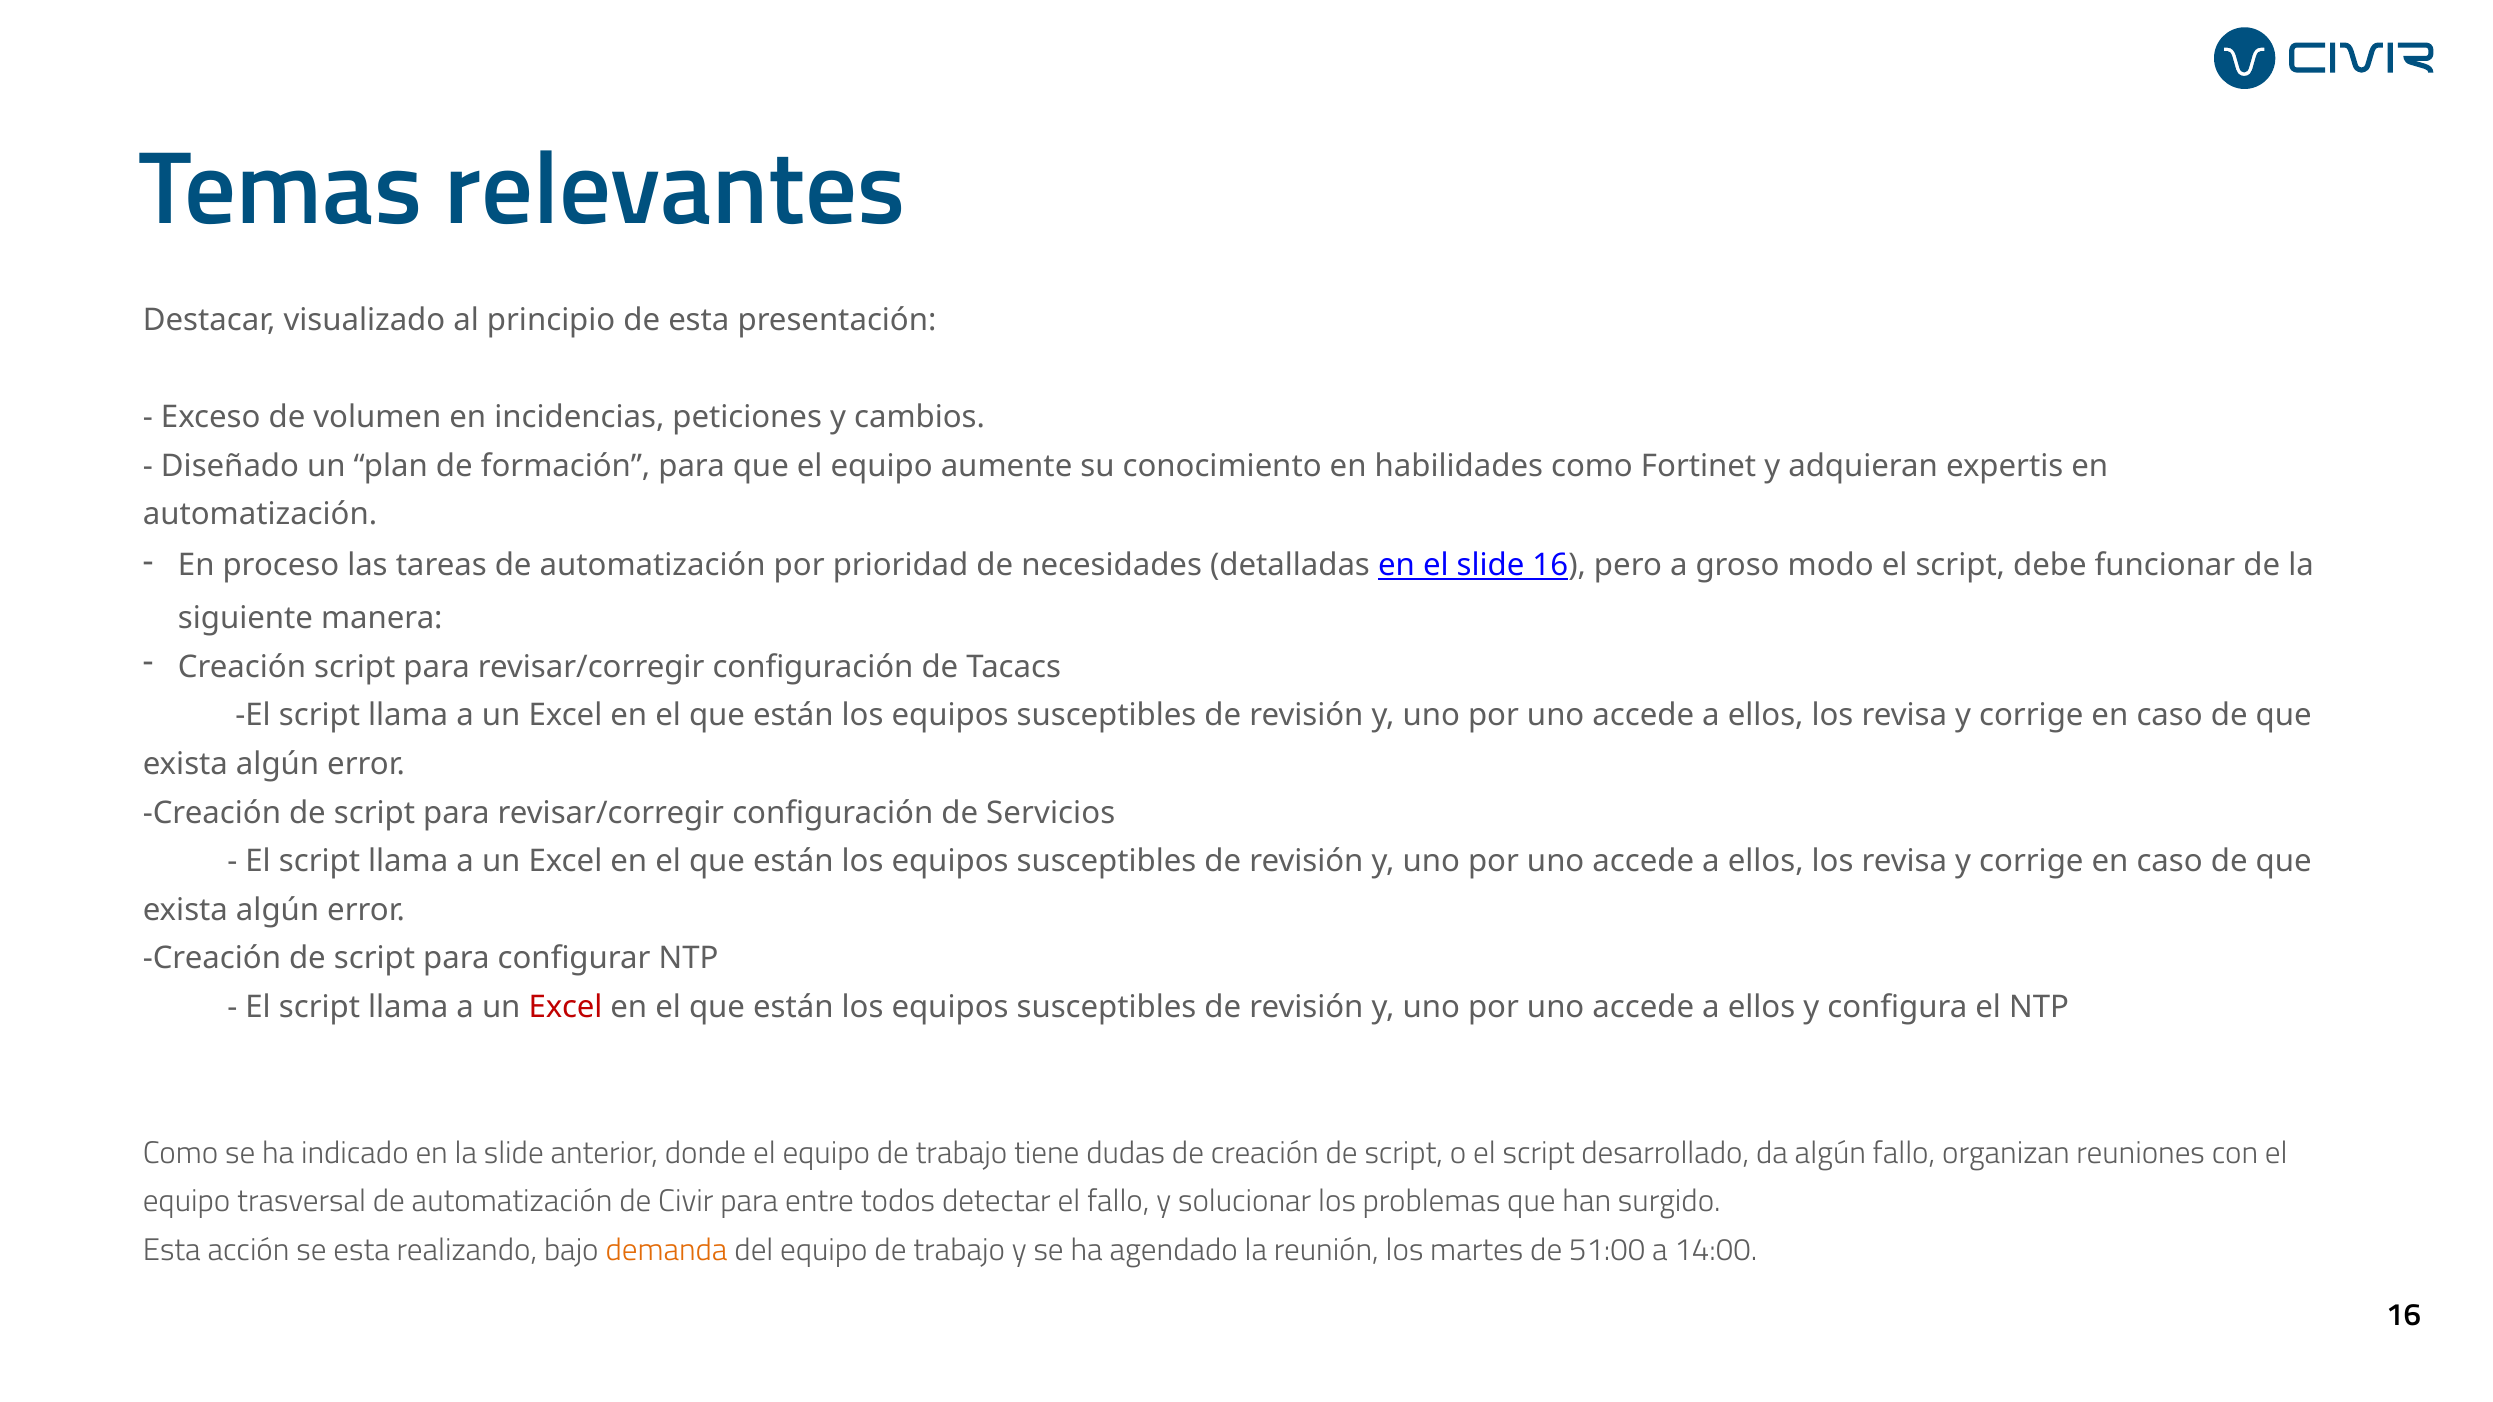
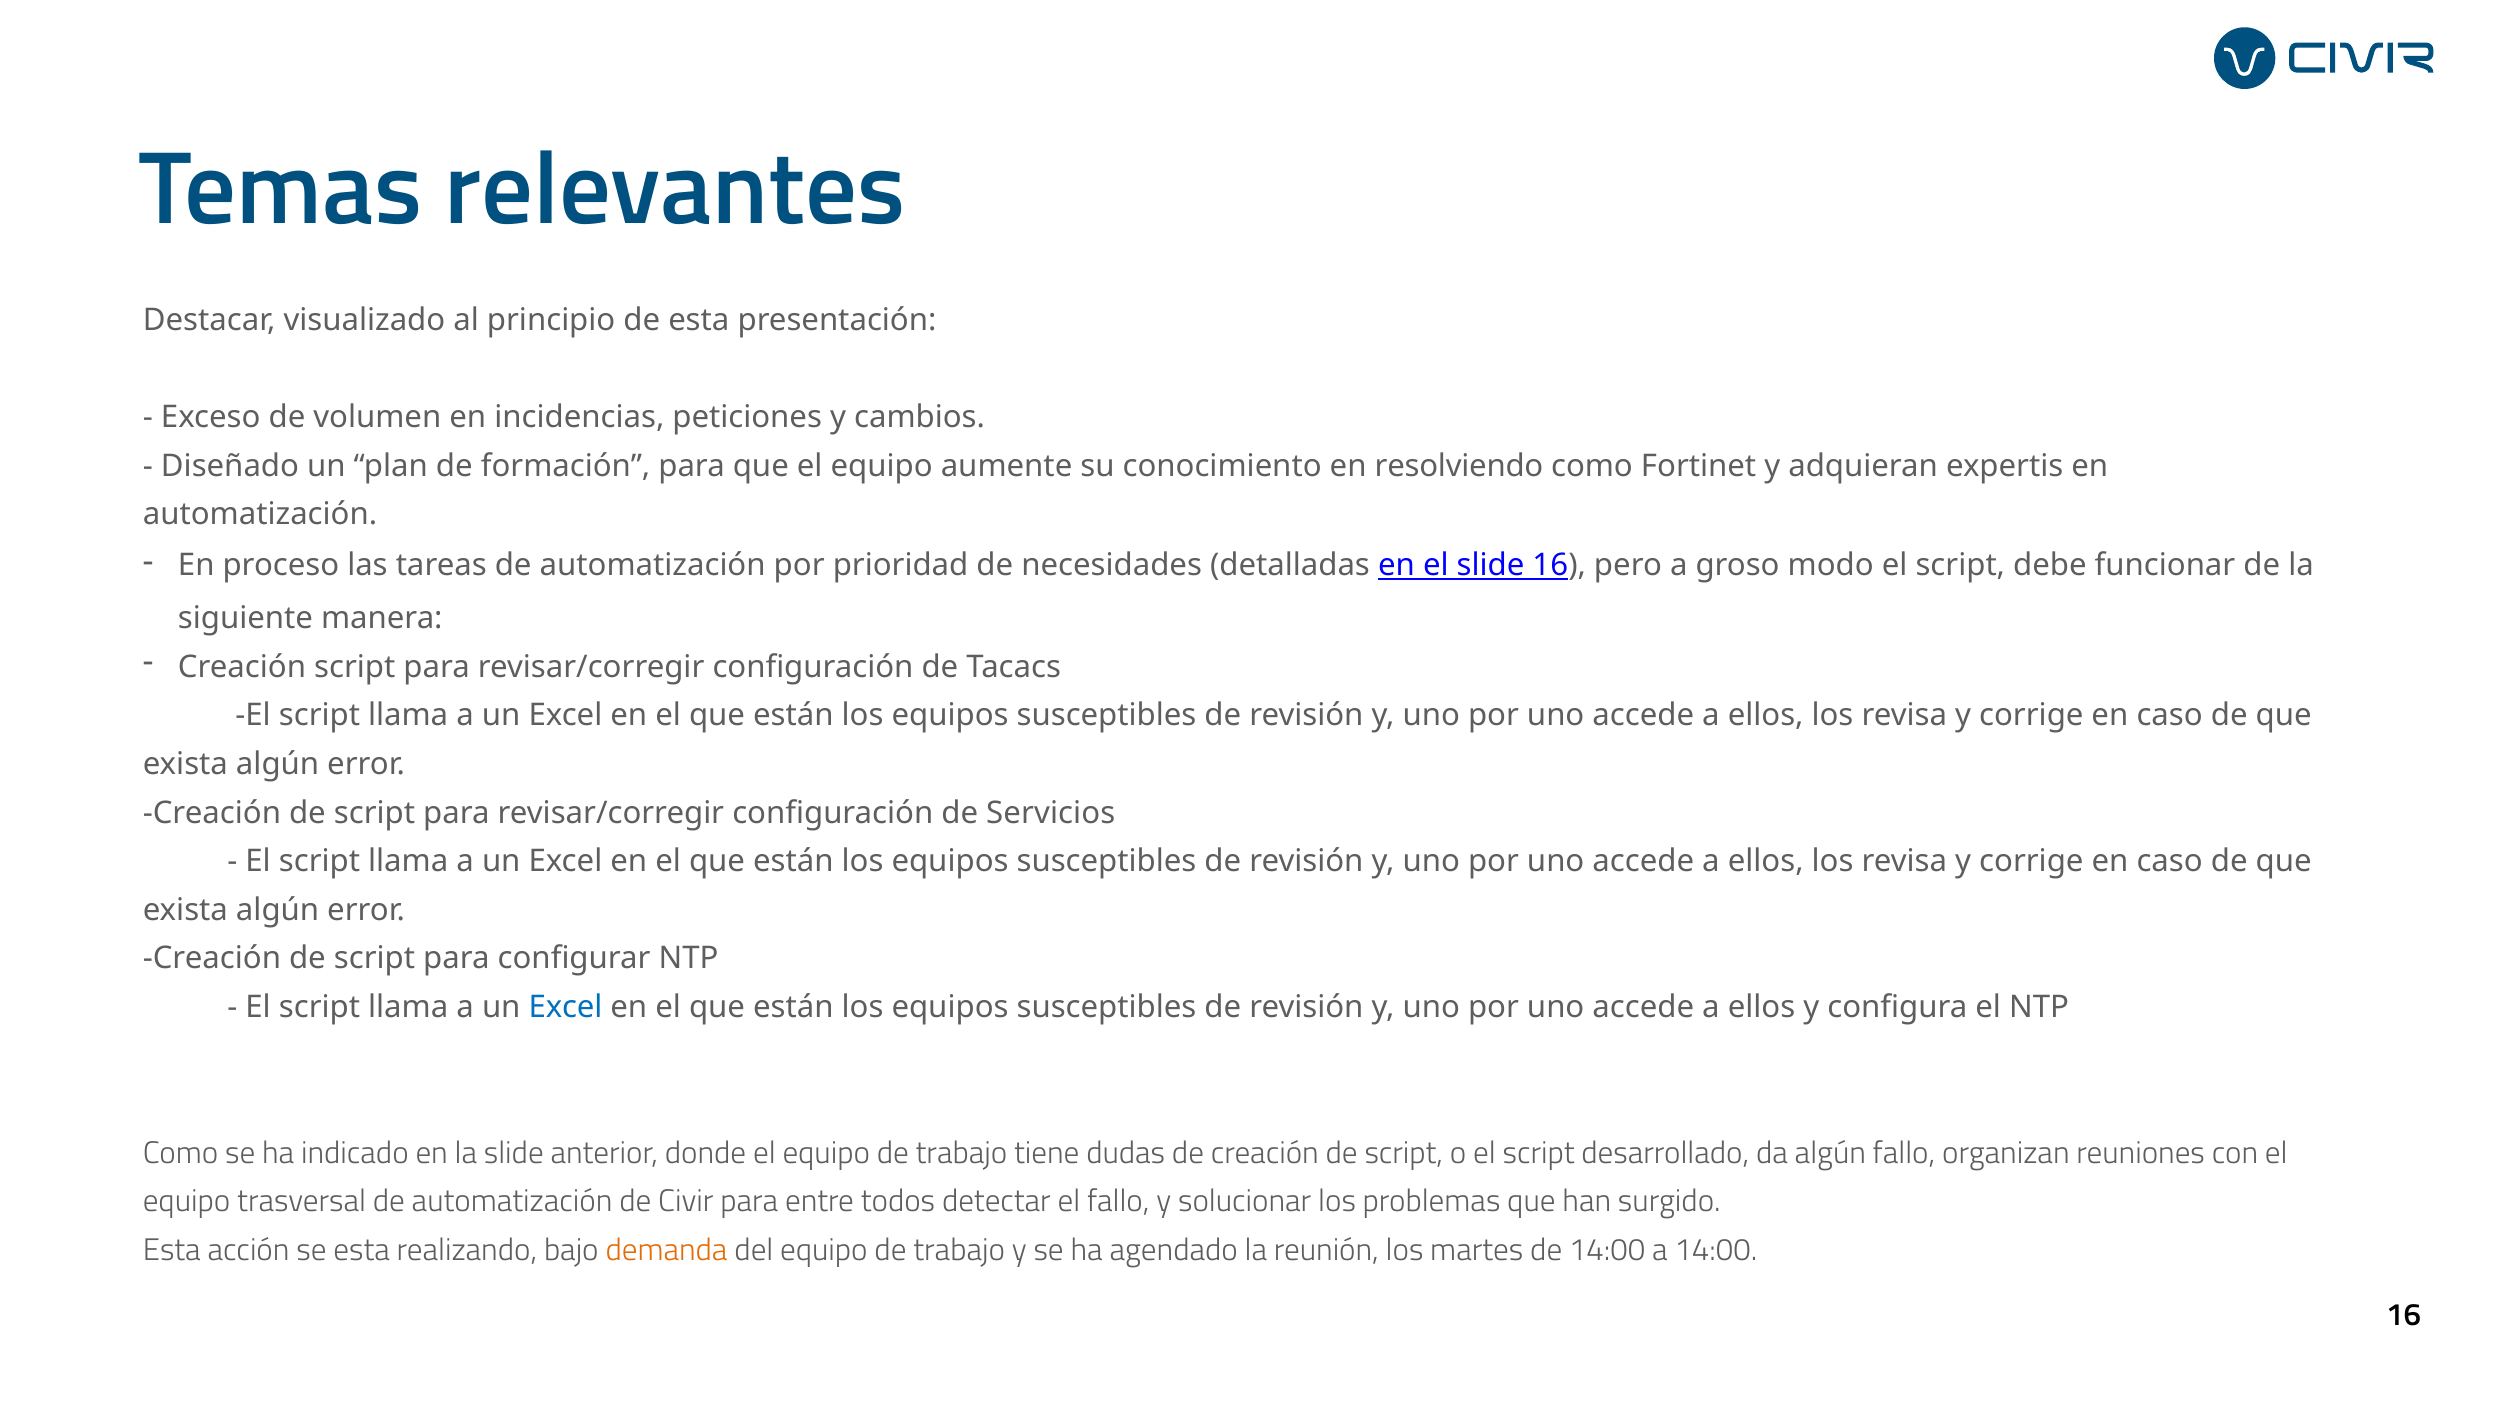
habilidades: habilidades -> resolviendo
Excel at (566, 1007) colour: red -> blue
de 51:00: 51:00 -> 14:00
